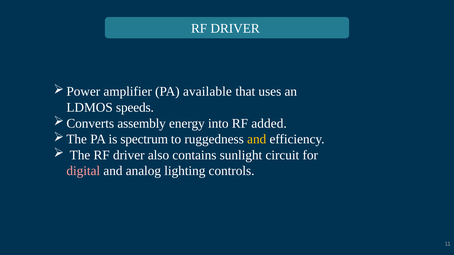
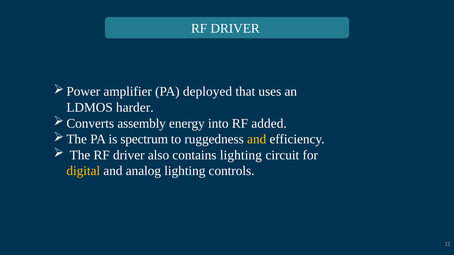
available: available -> deployed
speeds: speeds -> harder
contains sunlight: sunlight -> lighting
digital colour: pink -> yellow
